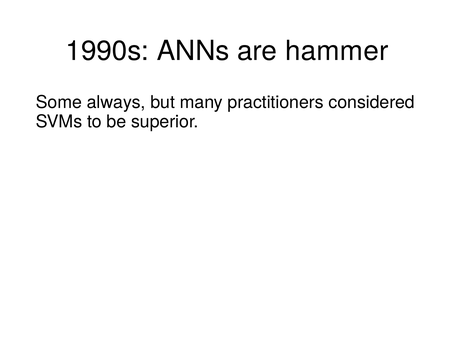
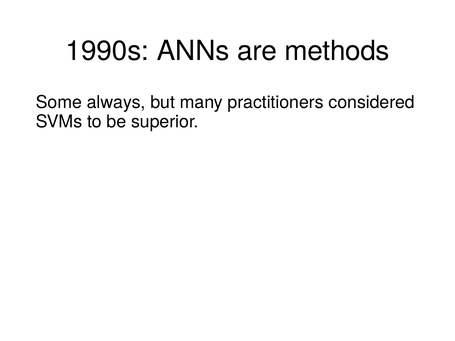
hammer: hammer -> methods
